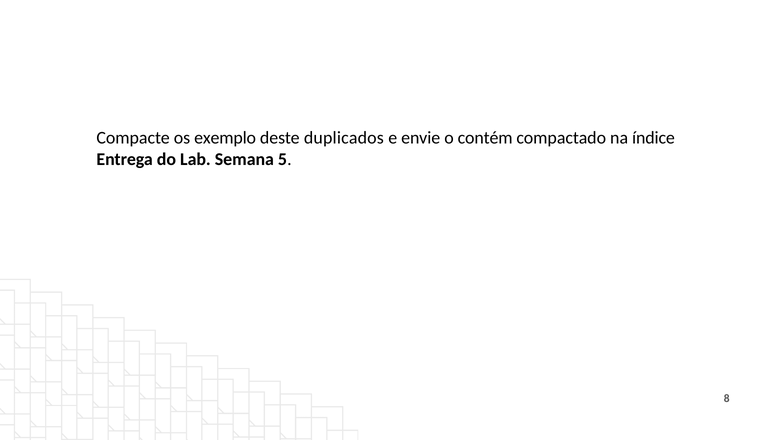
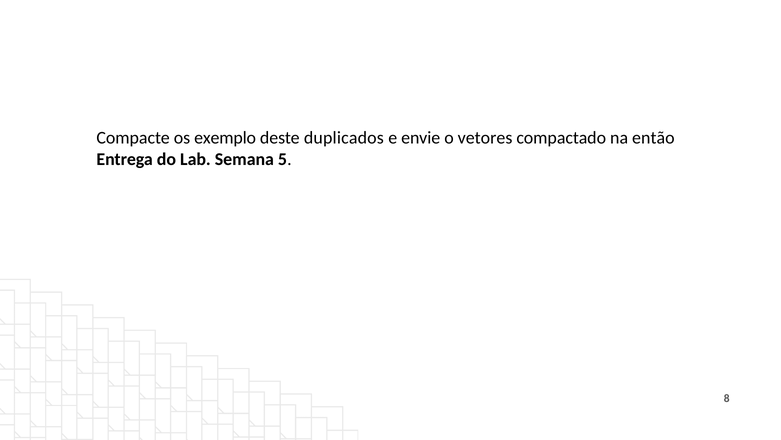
contém: contém -> vetores
índice: índice -> então
